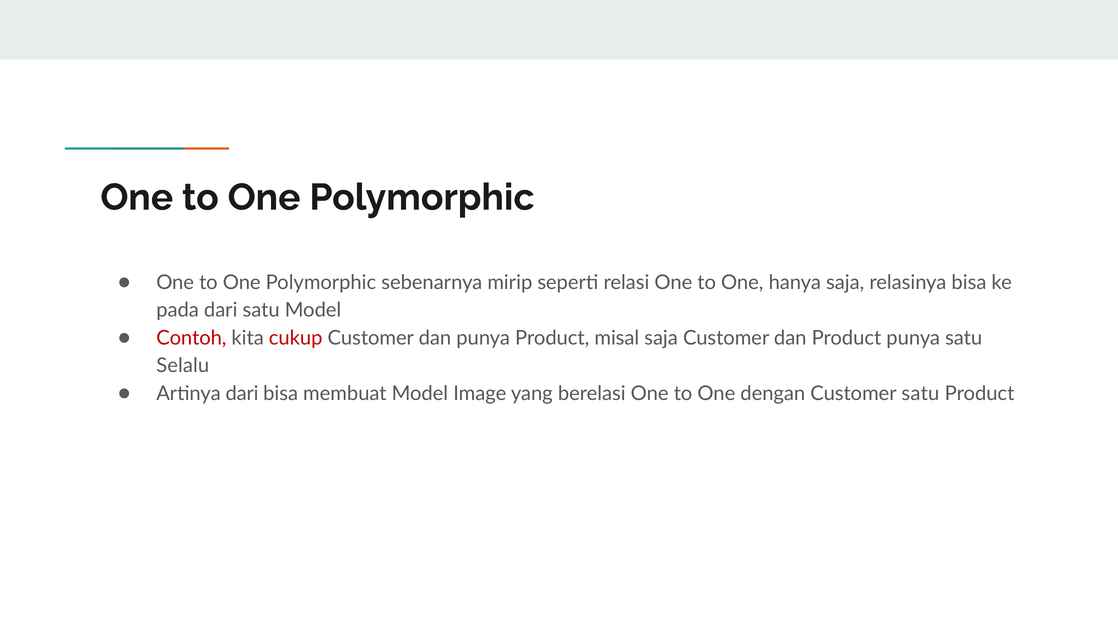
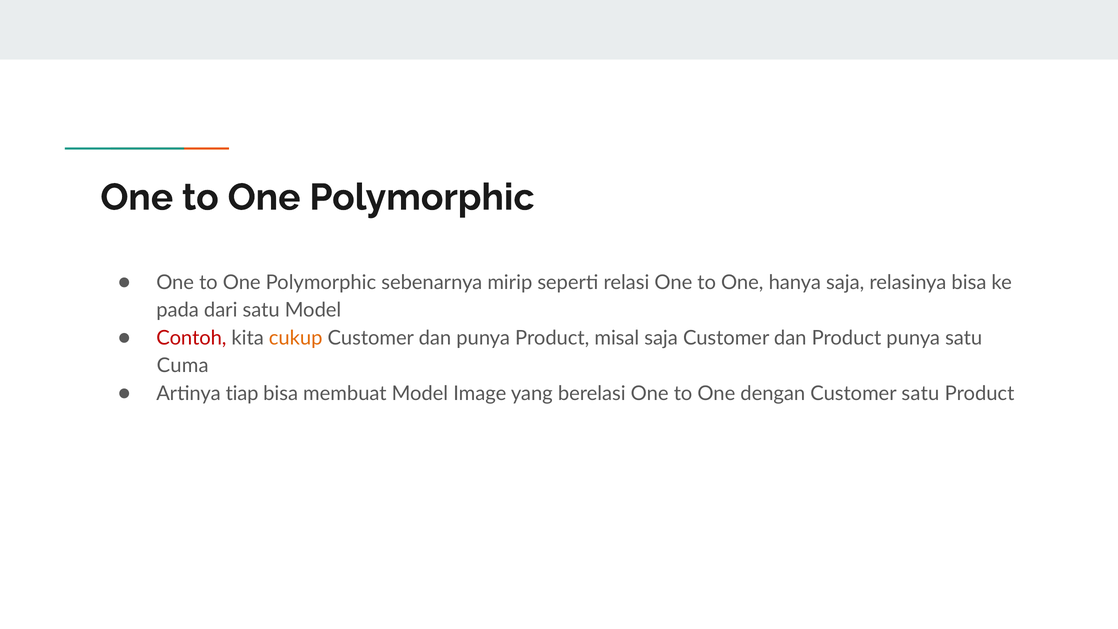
cukup colour: red -> orange
Selalu: Selalu -> Cuma
Artinya dari: dari -> tiap
